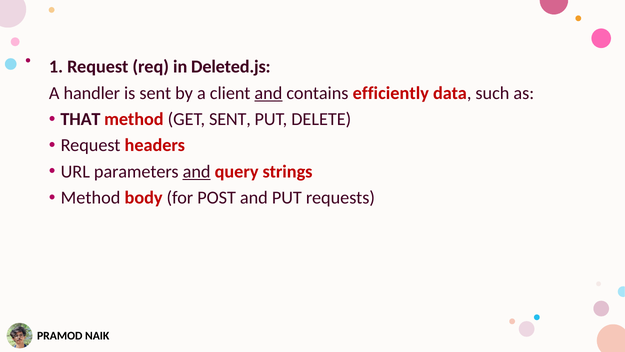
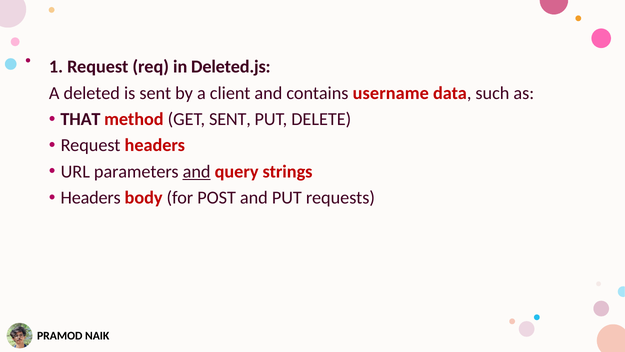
handler: handler -> deleted
and at (268, 93) underline: present -> none
efficiently: efficiently -> username
Method at (91, 198): Method -> Headers
